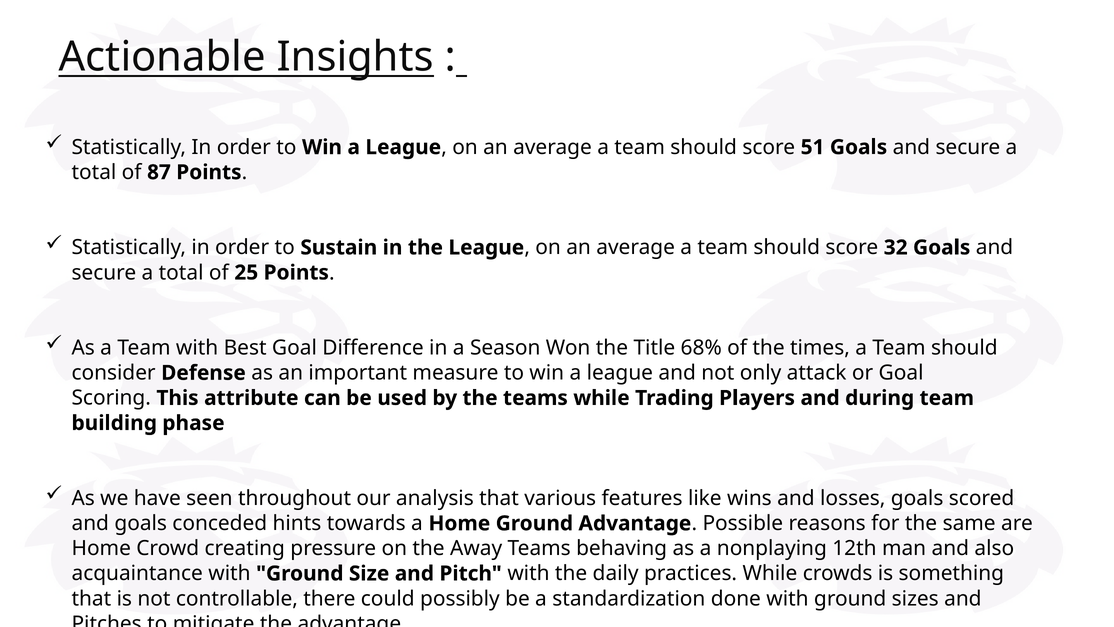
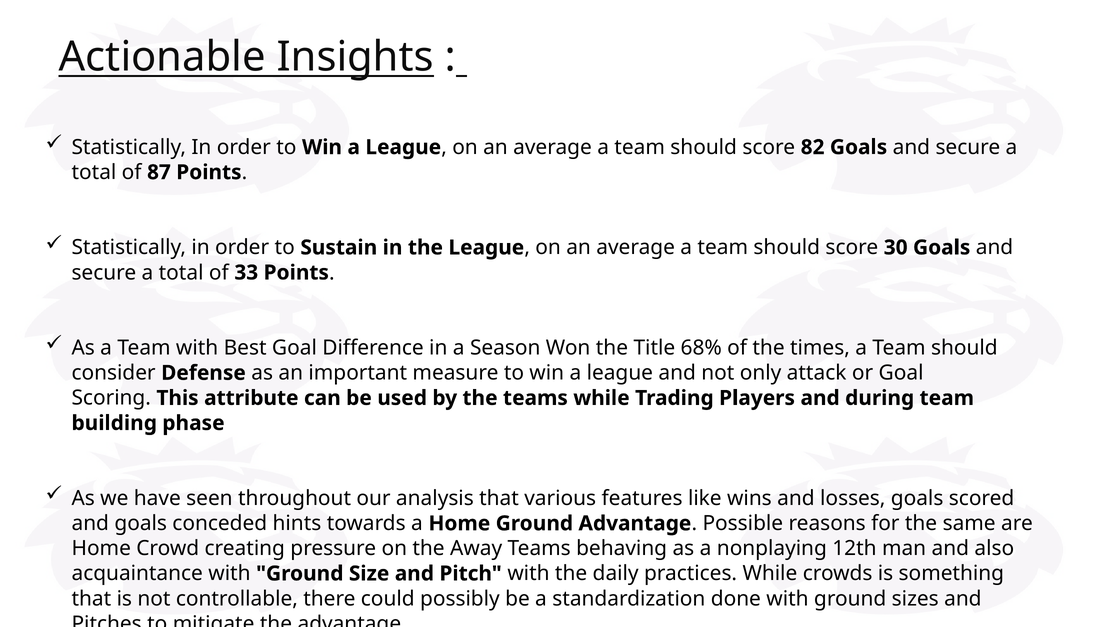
51: 51 -> 82
32: 32 -> 30
25: 25 -> 33
